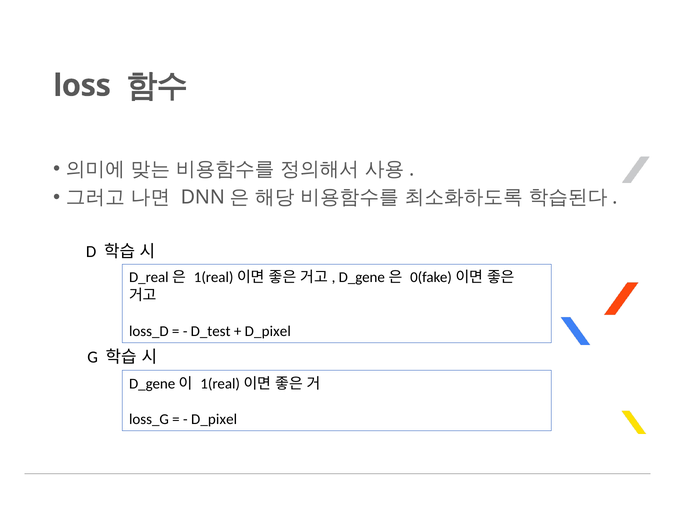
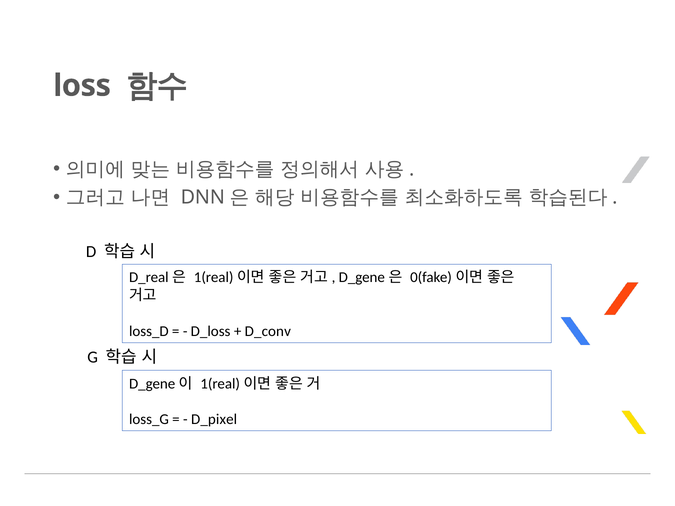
D_test: D_test -> D_loss
D_pixel at (268, 332): D_pixel -> D_conv
